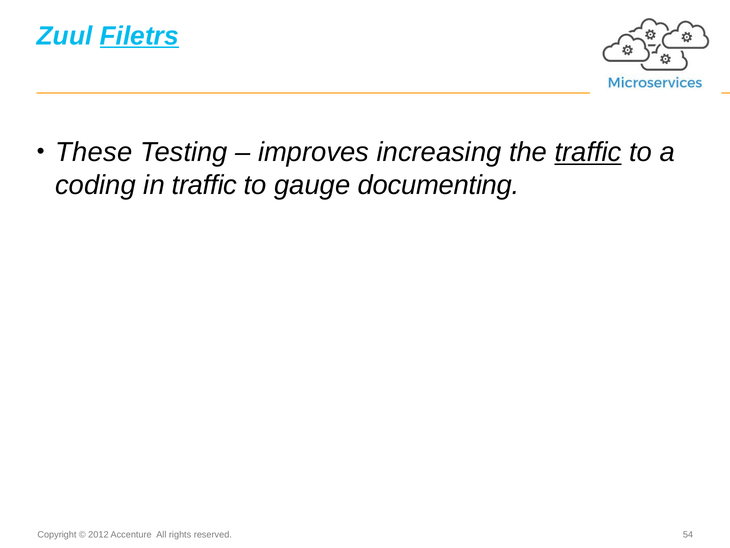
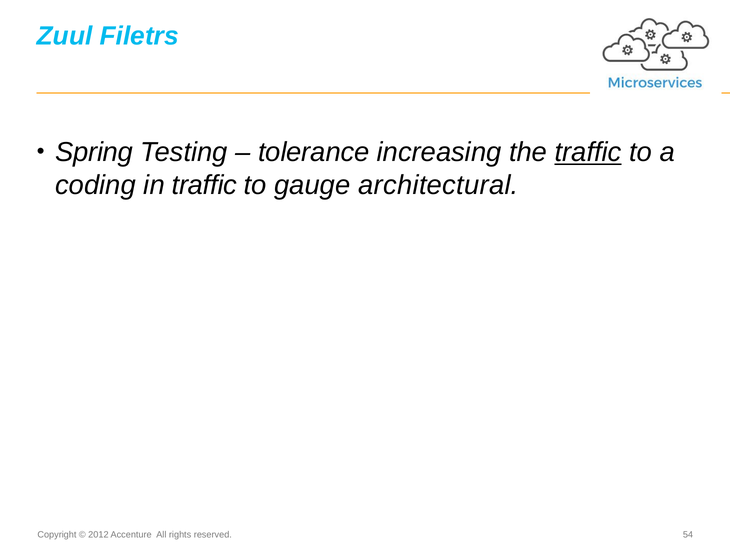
Filetrs underline: present -> none
These: These -> Spring
improves: improves -> tolerance
documenting: documenting -> architectural
